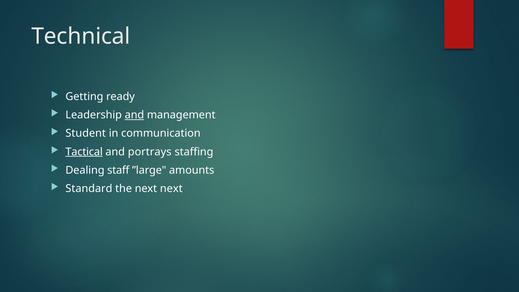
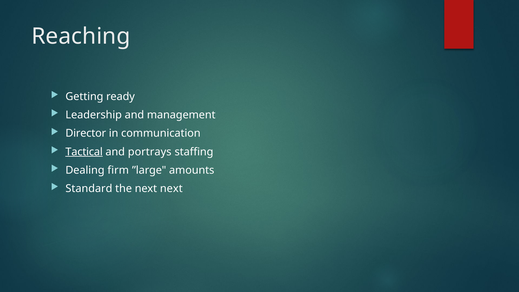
Technical: Technical -> Reaching
and at (134, 115) underline: present -> none
Student: Student -> Director
staff: staff -> firm
